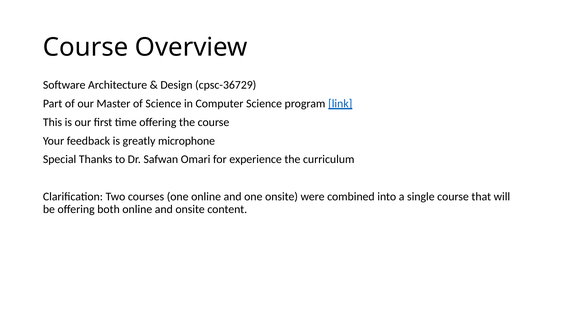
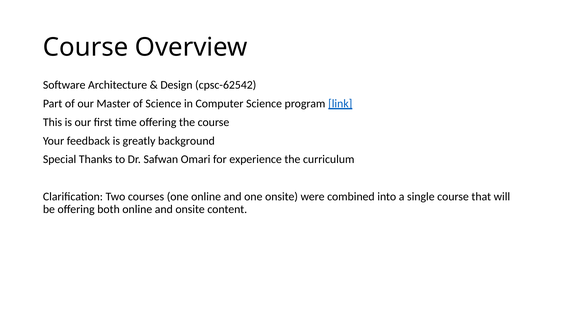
cpsc-36729: cpsc-36729 -> cpsc-62542
microphone: microphone -> background
